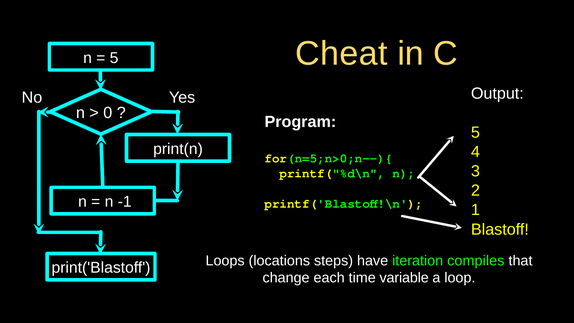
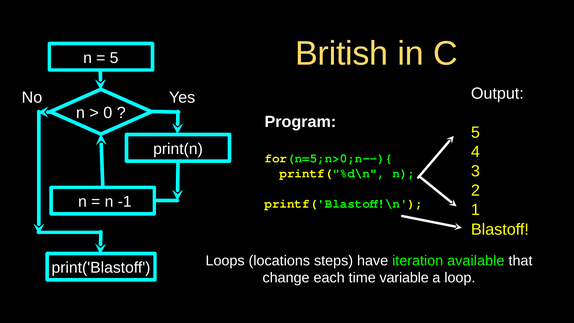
Cheat: Cheat -> British
compiles: compiles -> available
